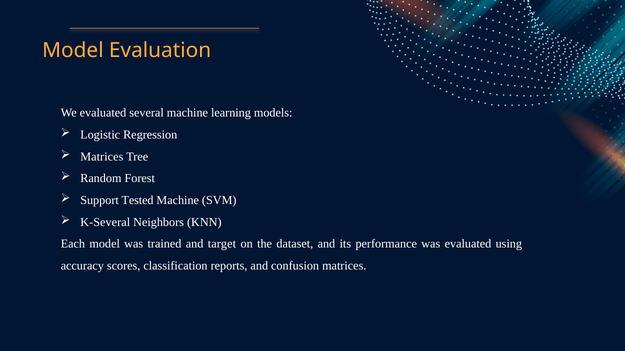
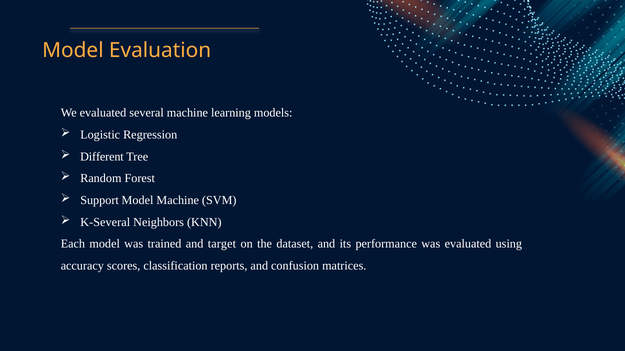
Matrices at (102, 157): Matrices -> Different
Support Tested: Tested -> Model
